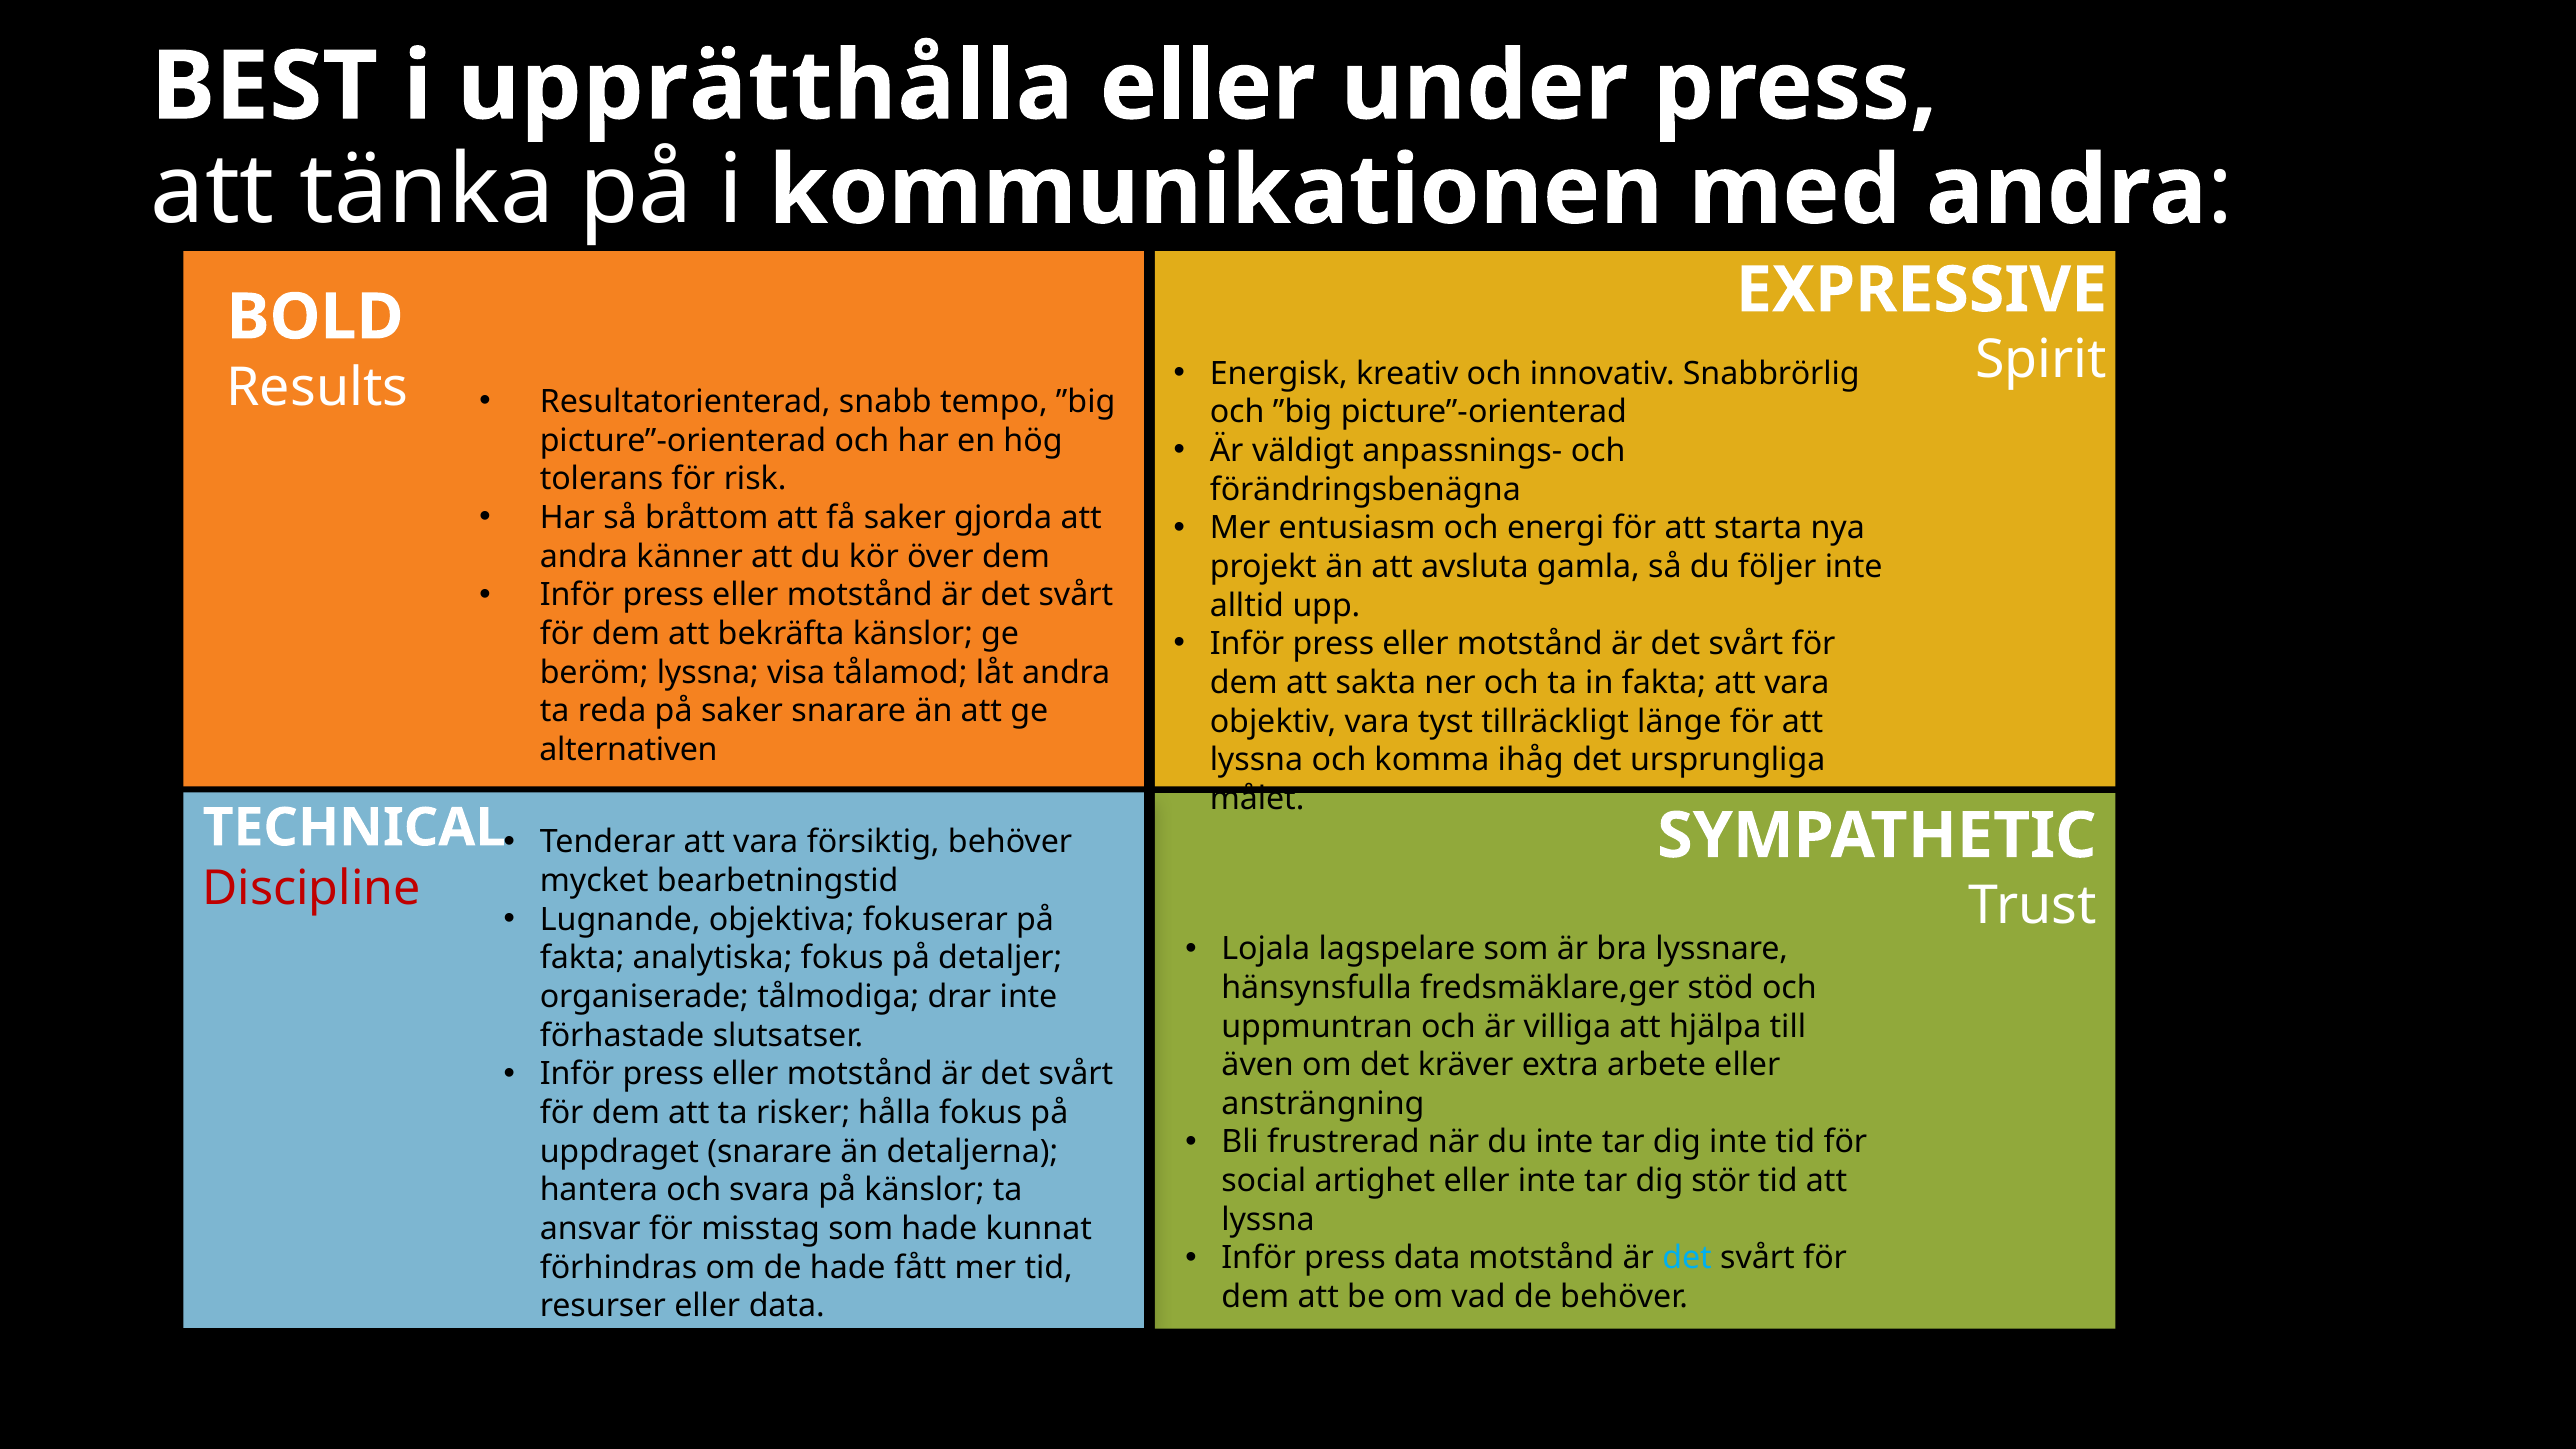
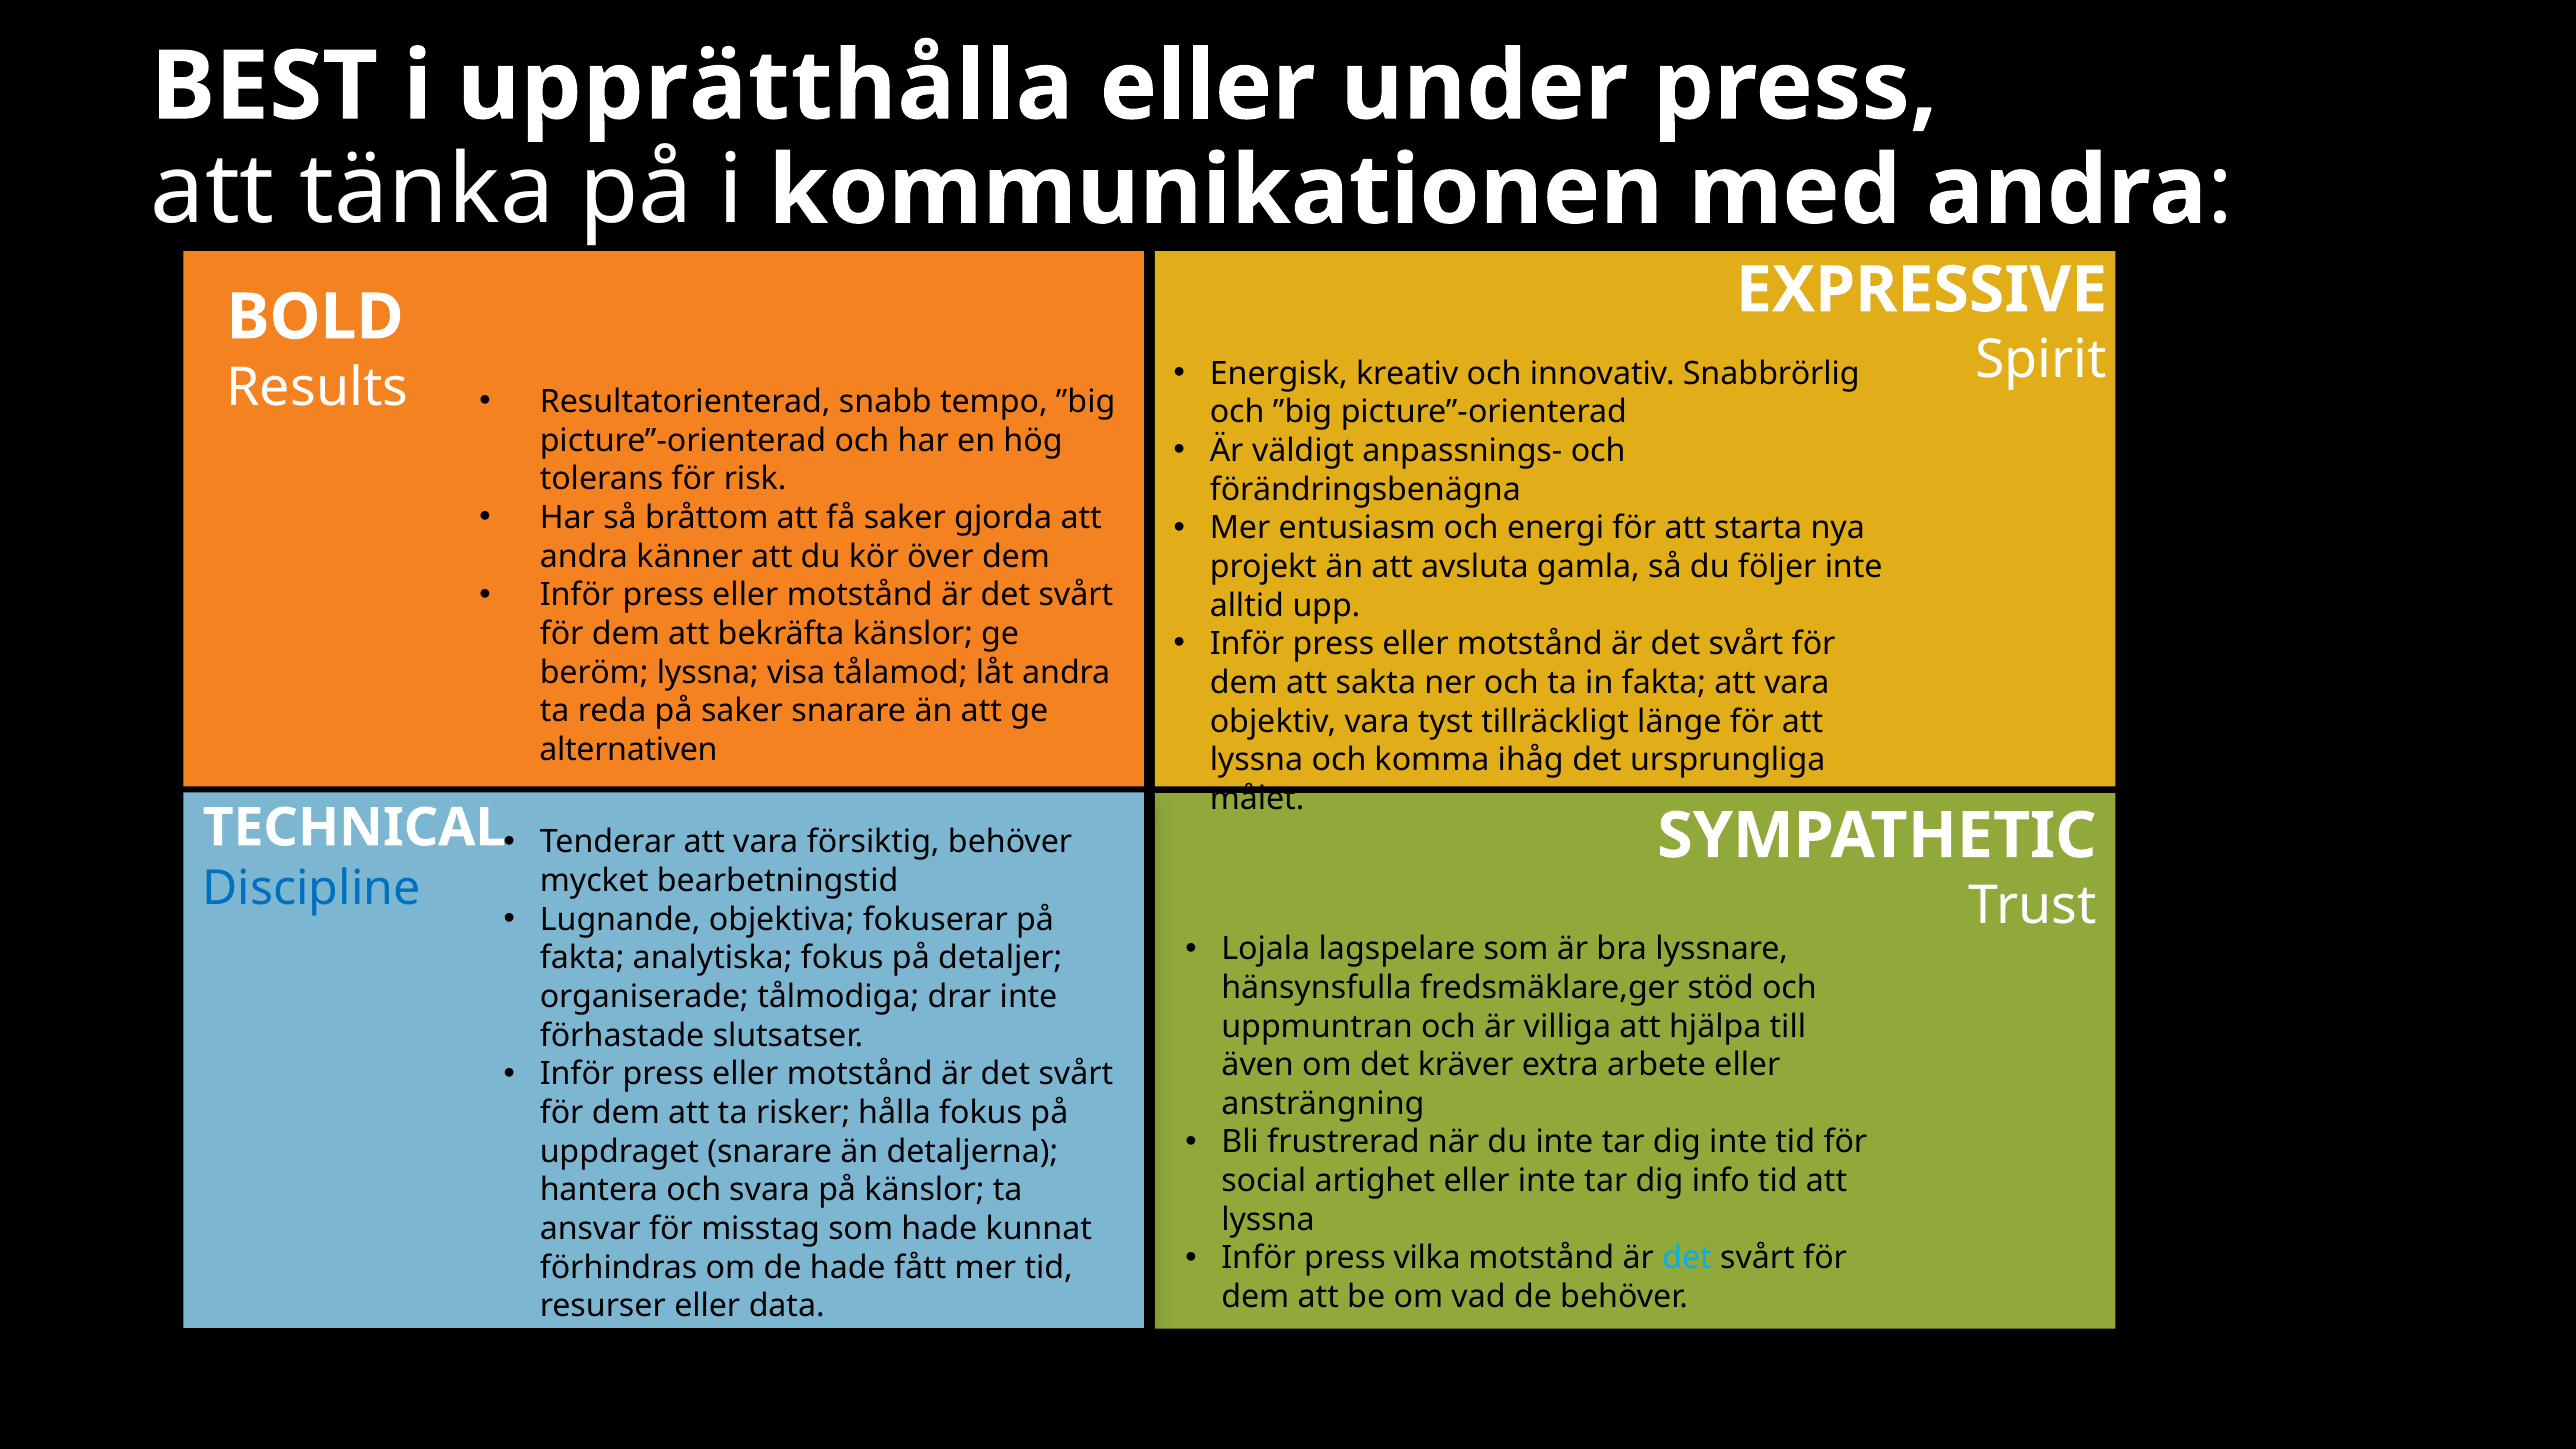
Discipline colour: red -> blue
stör: stör -> info
press data: data -> vilka
